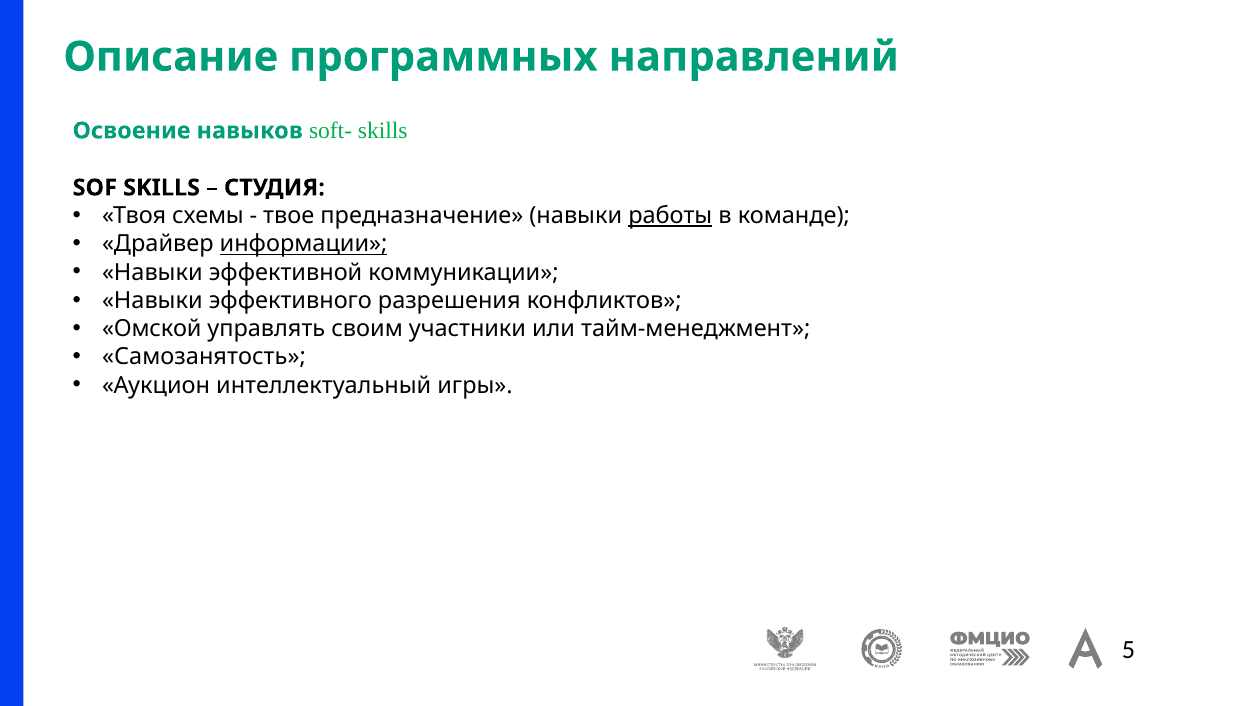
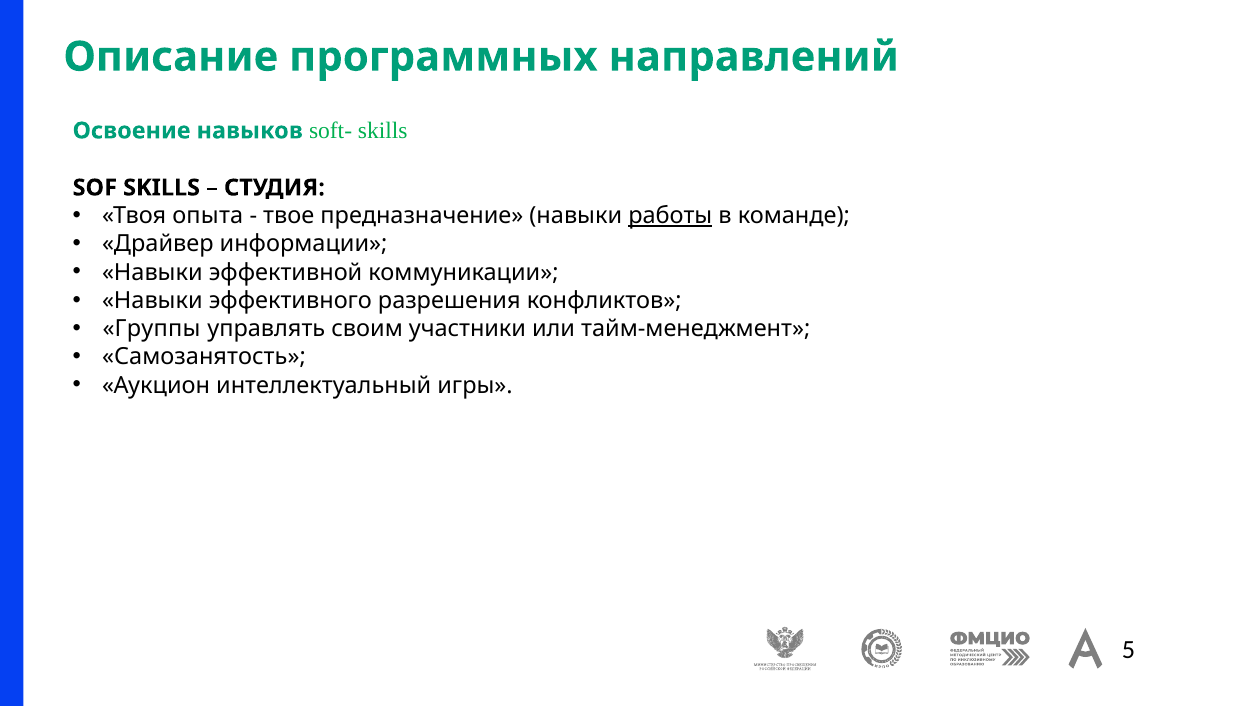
схемы: схемы -> опыта
информации underline: present -> none
Омской: Омской -> Группы
